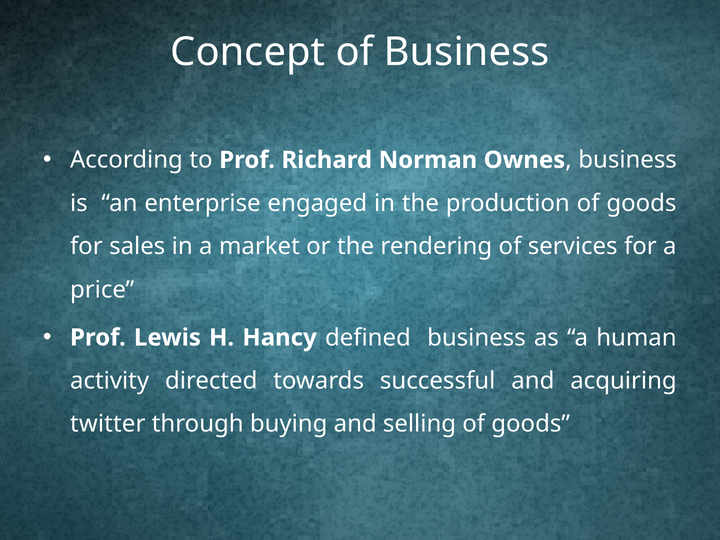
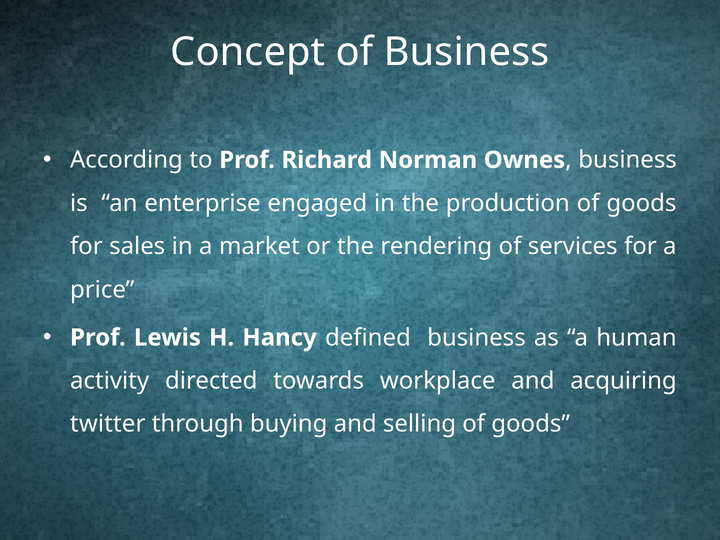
successful: successful -> workplace
